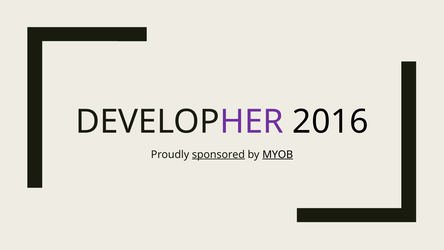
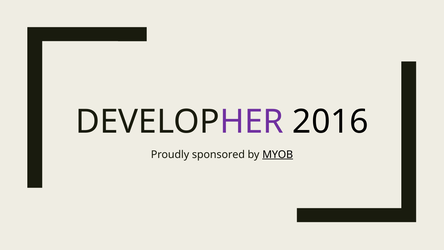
sponsored underline: present -> none
